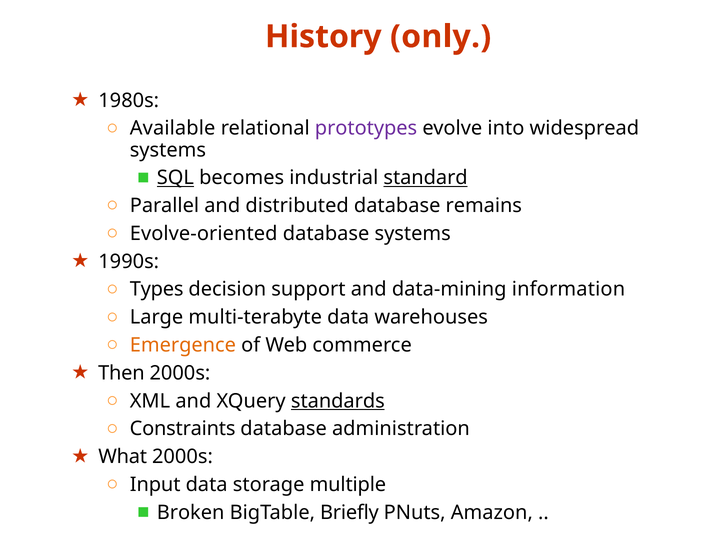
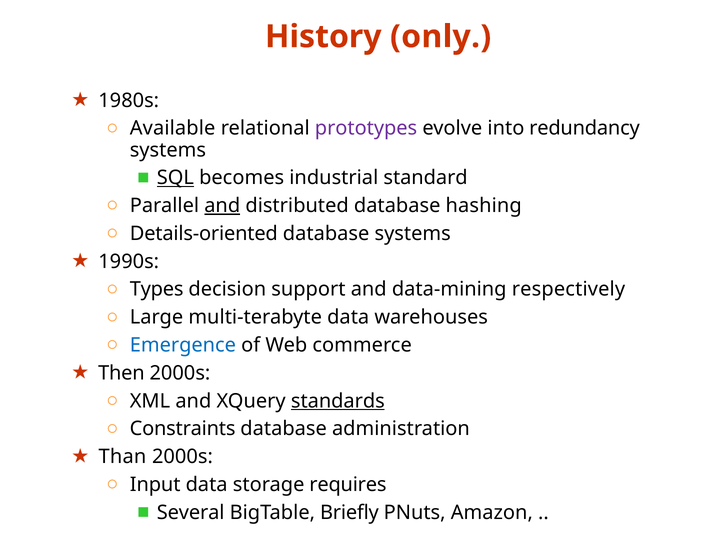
widespread: widespread -> redundancy
standard underline: present -> none
and at (222, 206) underline: none -> present
remains: remains -> hashing
Evolve-oriented: Evolve-oriented -> Details-oriented
information: information -> respectively
Emergence colour: orange -> blue
What: What -> Than
multiple: multiple -> requires
Broken: Broken -> Several
